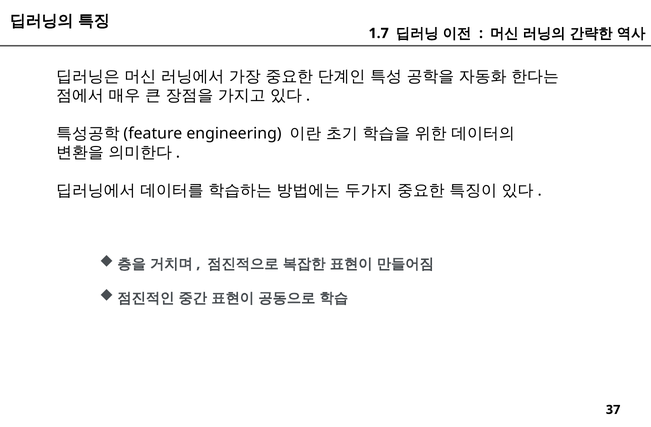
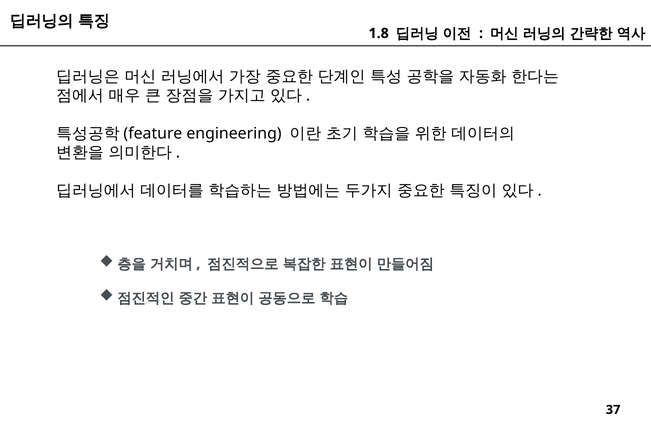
1.7: 1.7 -> 1.8
